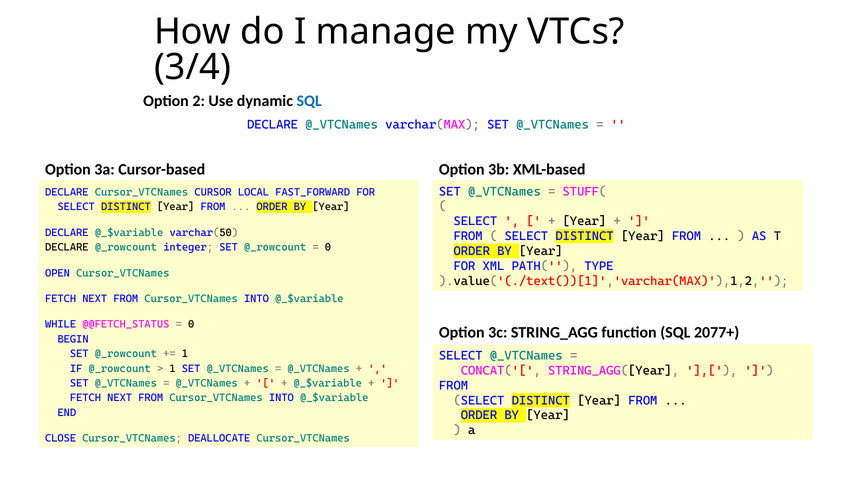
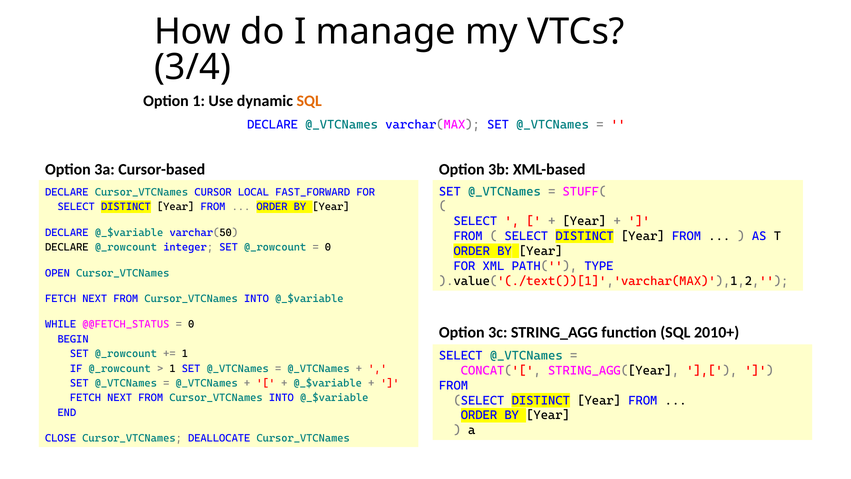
Option 2: 2 -> 1
SQL at (309, 101) colour: blue -> orange
2077+: 2077+ -> 2010+
